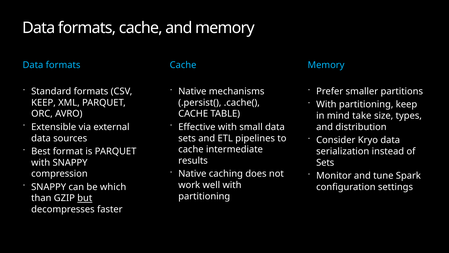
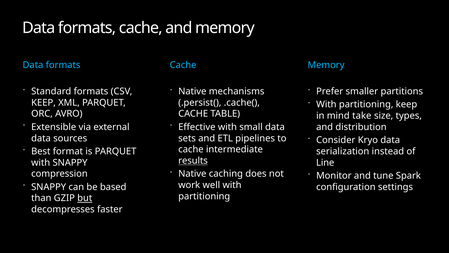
results underline: none -> present
Sets at (325, 162): Sets -> Line
which: which -> based
